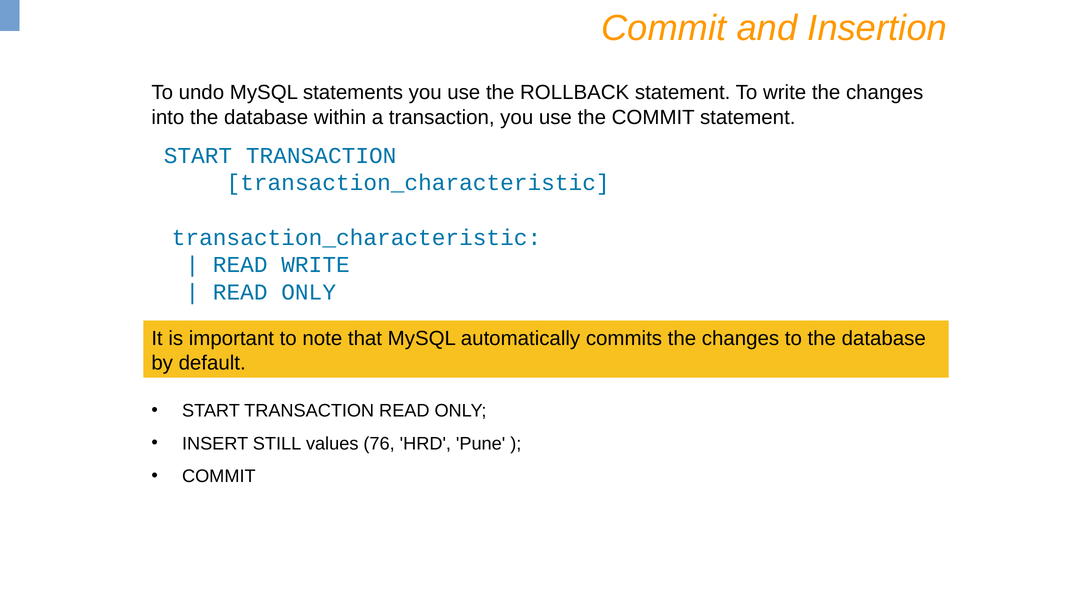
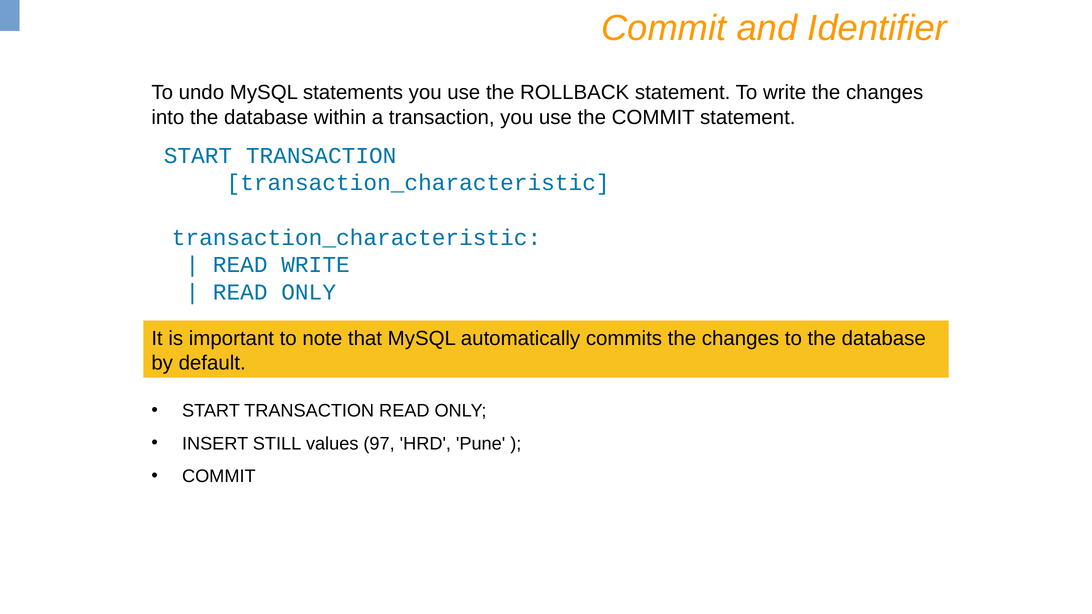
Insertion: Insertion -> Identifier
76: 76 -> 97
